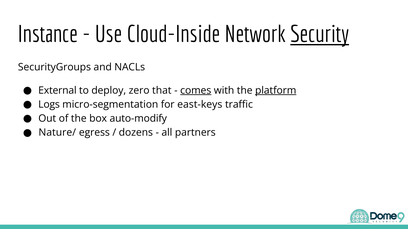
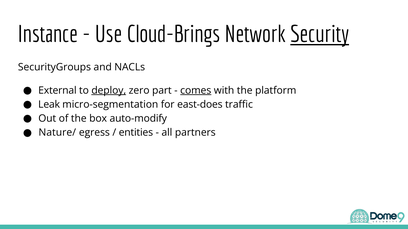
Cloud-Inside: Cloud-Inside -> Cloud-Brings
deploy underline: none -> present
that: that -> part
platform underline: present -> none
Logs: Logs -> Leak
east-keys: east-keys -> east-does
dozens: dozens -> entities
